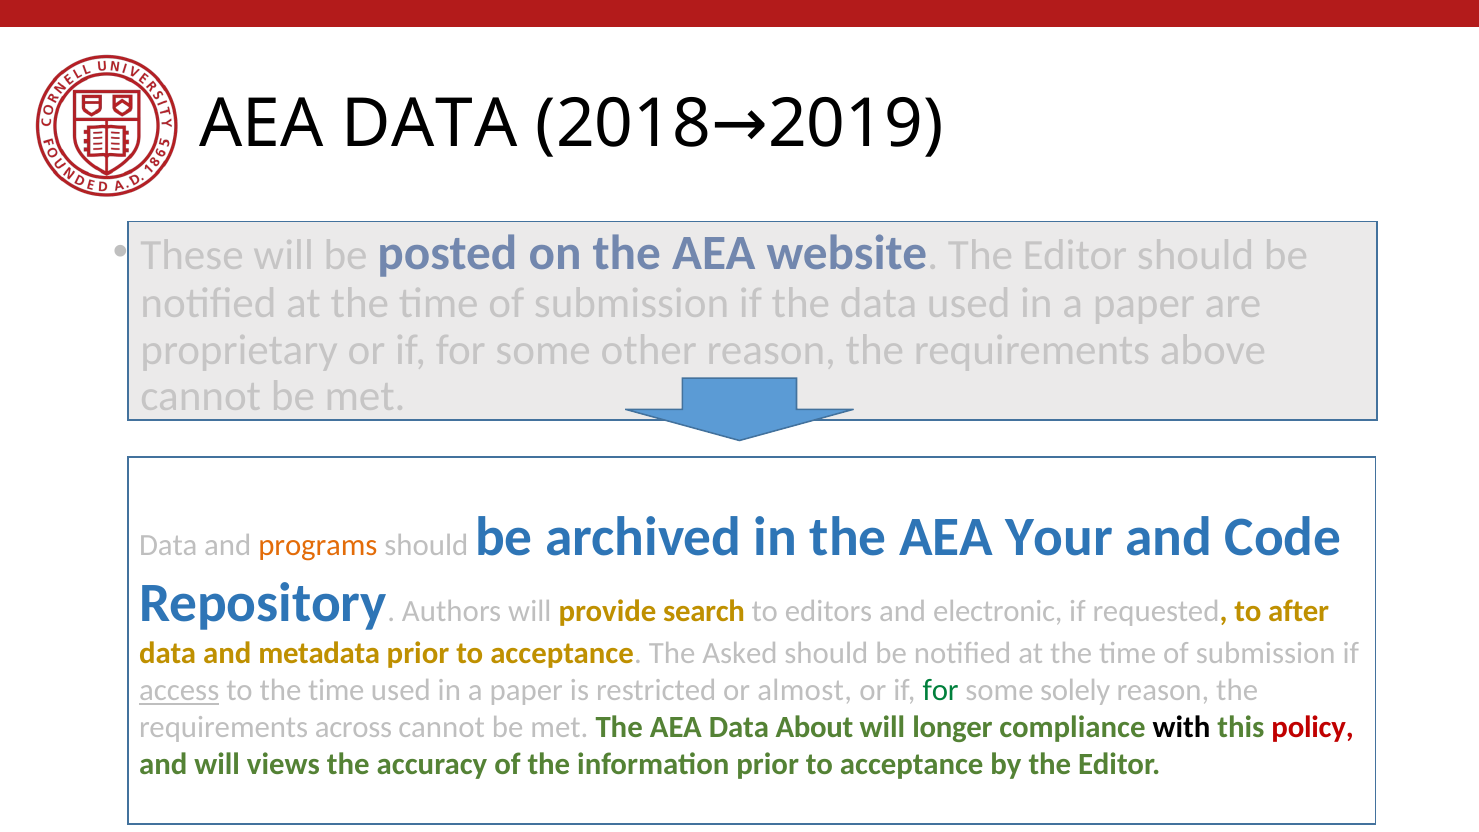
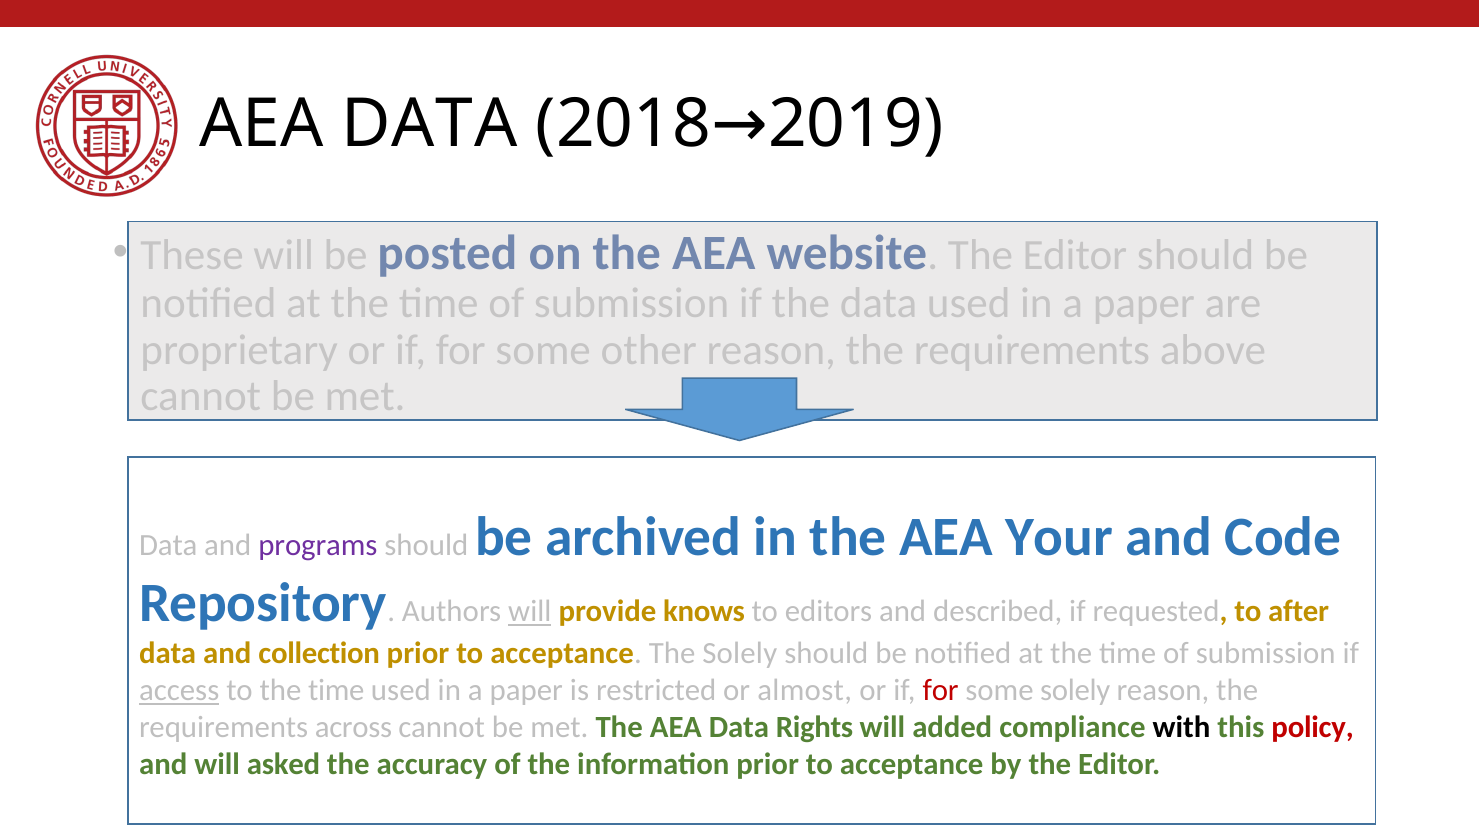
programs colour: orange -> purple
will at (530, 612) underline: none -> present
search: search -> knows
electronic: electronic -> described
metadata: metadata -> collection
The Asked: Asked -> Solely
for at (941, 691) colour: green -> red
About: About -> Rights
longer: longer -> added
views: views -> asked
